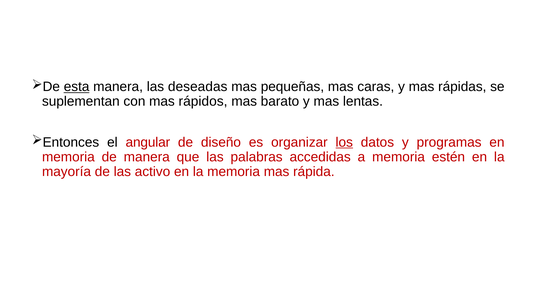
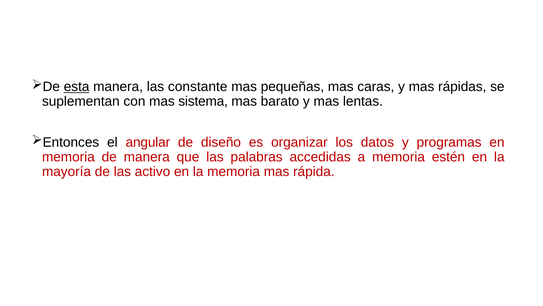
deseadas: deseadas -> constante
rápidos: rápidos -> sistema
los underline: present -> none
